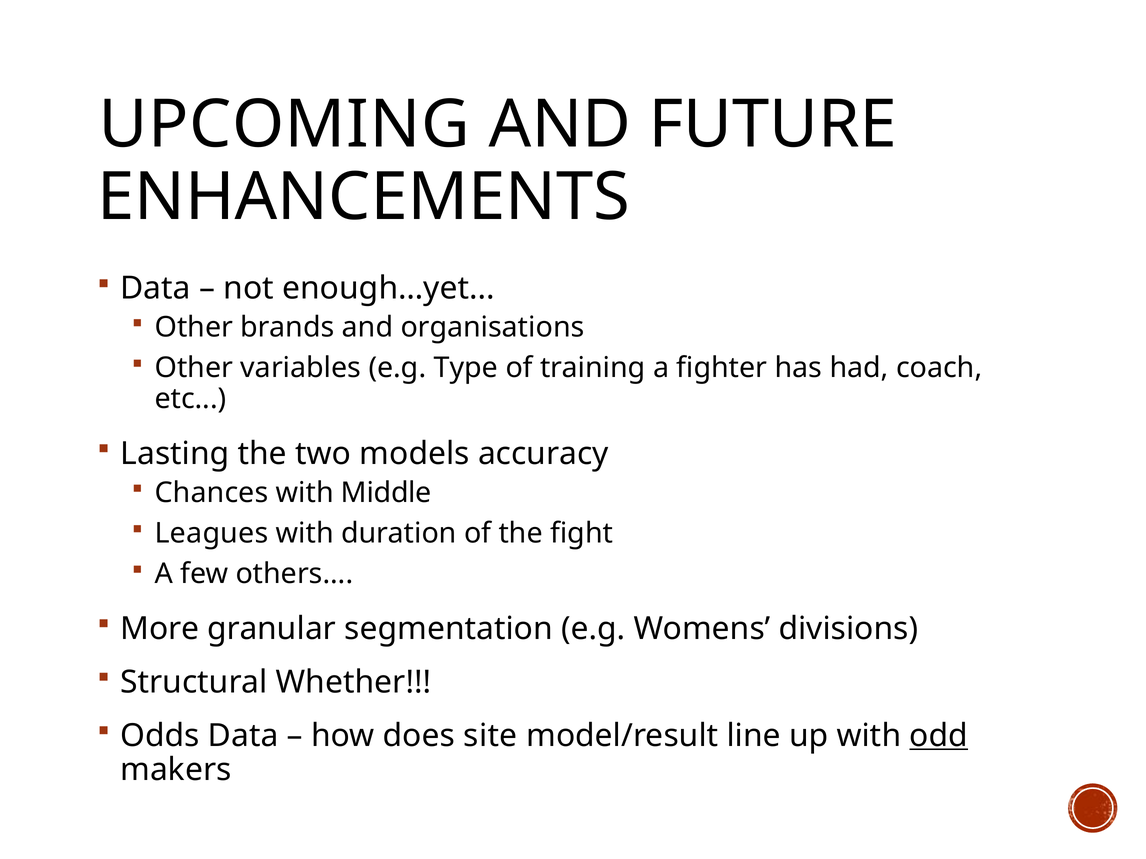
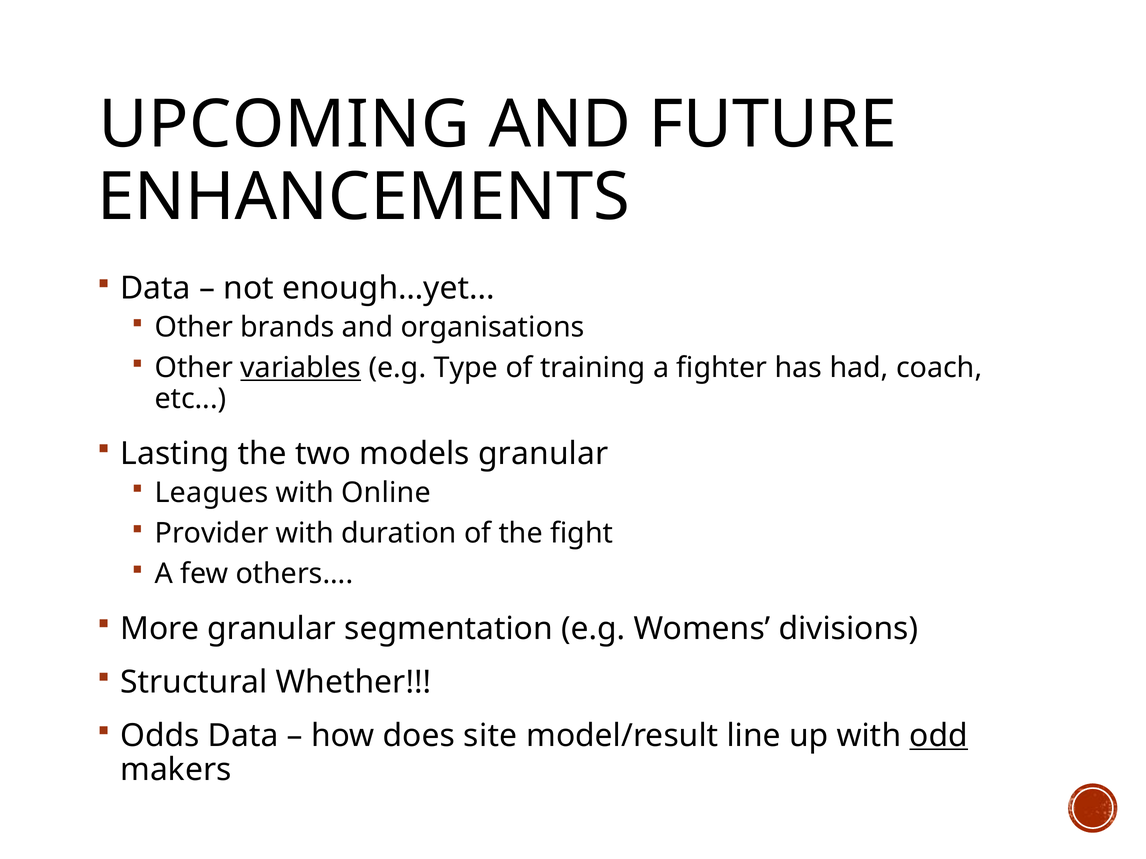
variables underline: none -> present
models accuracy: accuracy -> granular
Chances: Chances -> Leagues
Middle: Middle -> Online
Leagues: Leagues -> Provider
